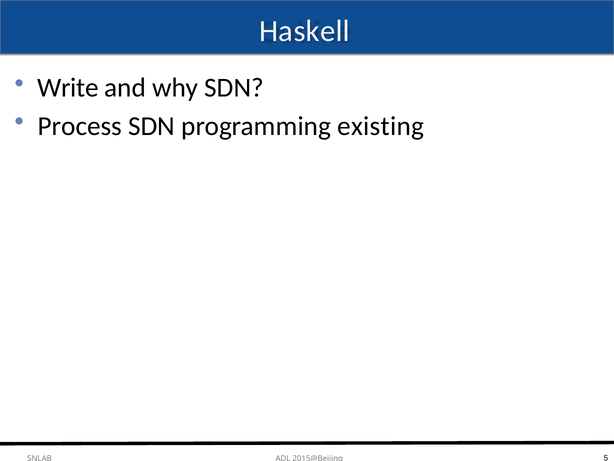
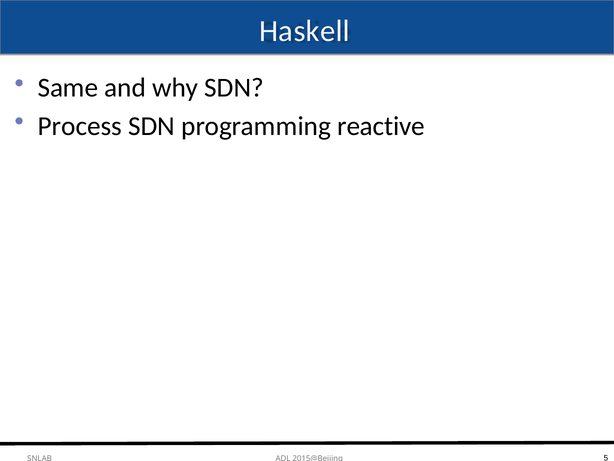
Write: Write -> Same
existing: existing -> reactive
